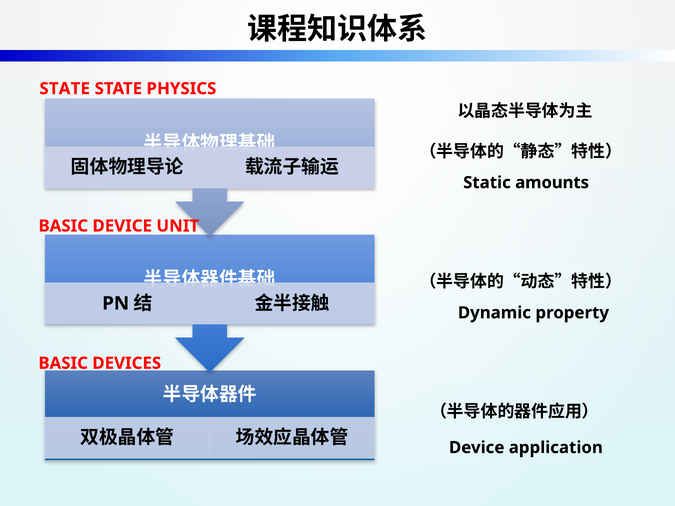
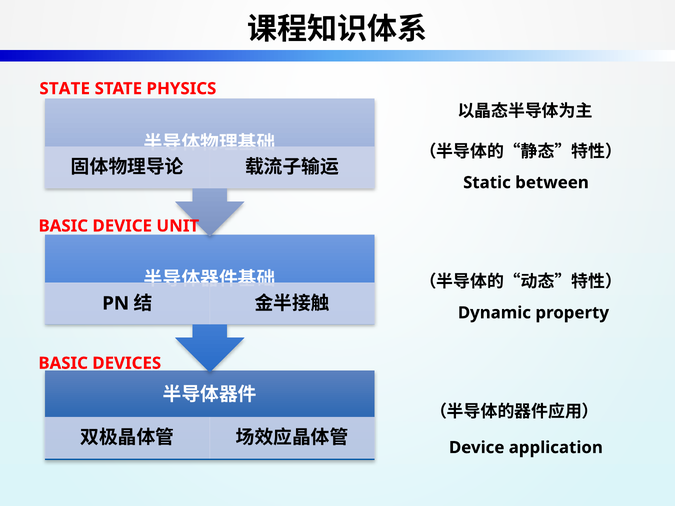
amounts: amounts -> between
